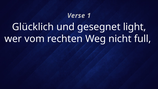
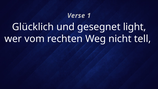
full: full -> tell
